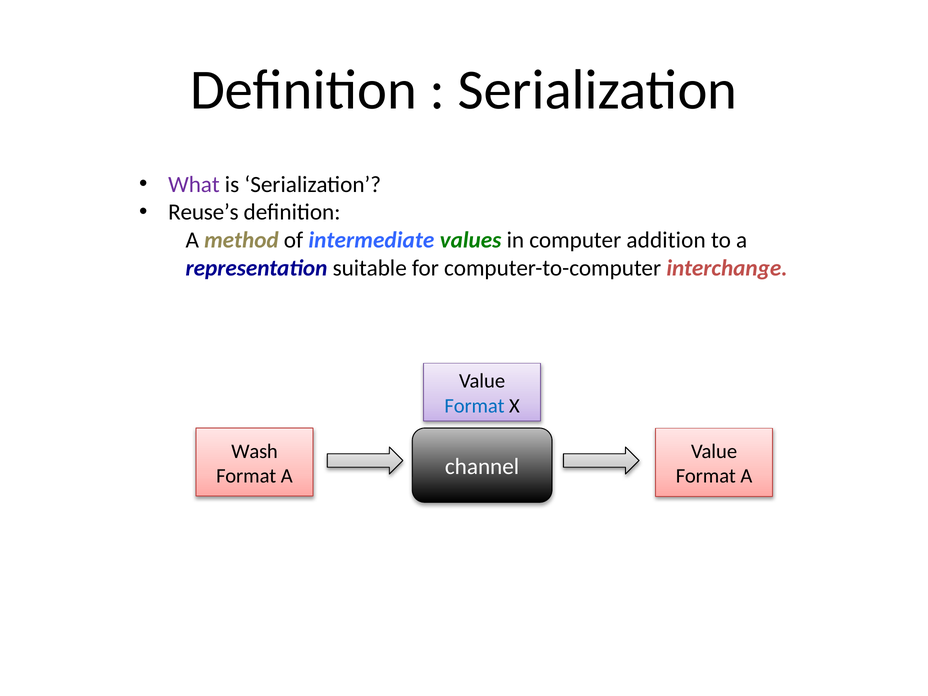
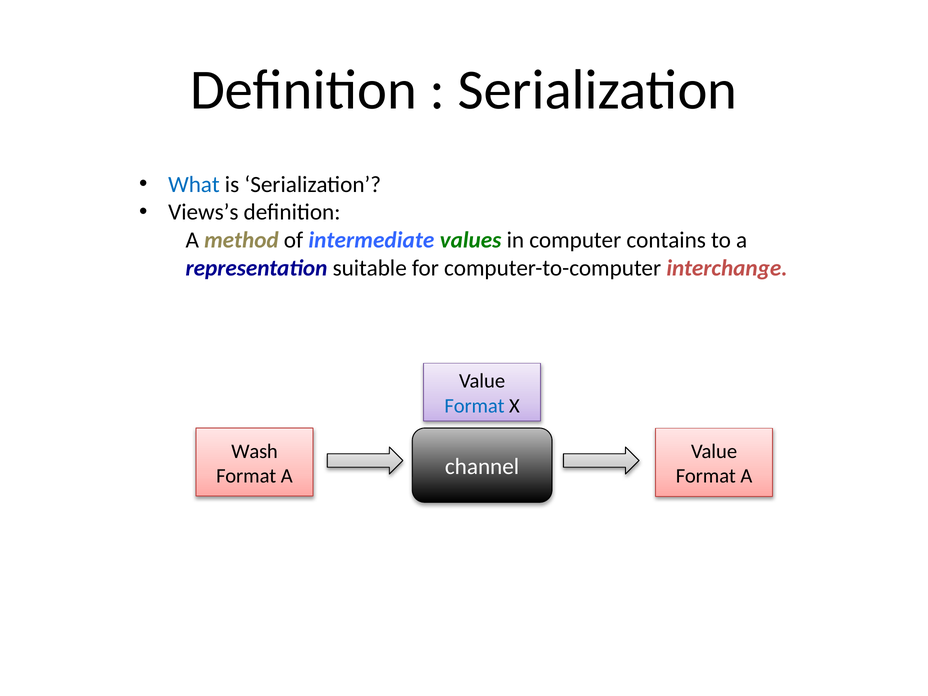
What colour: purple -> blue
Reuse’s: Reuse’s -> Views’s
addition: addition -> contains
